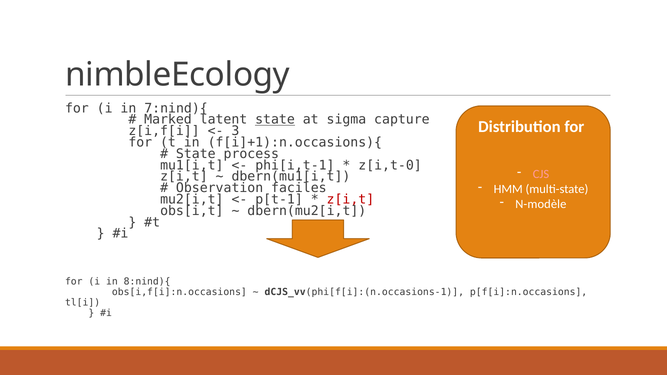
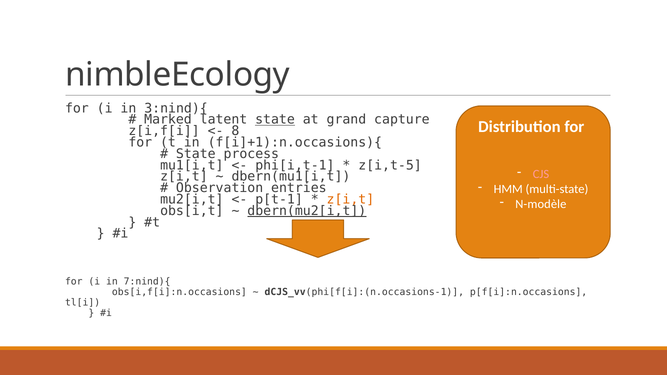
7:nind){: 7:nind){ -> 3:nind){
sigma: sigma -> grand
3: 3 -> 8
z[i,t-0: z[i,t-0 -> z[i,t-5
faciles: faciles -> entries
z[i,t at (350, 199) colour: red -> orange
dbern(mu2[i,t underline: none -> present
8:nind){: 8:nind){ -> 7:nind){
